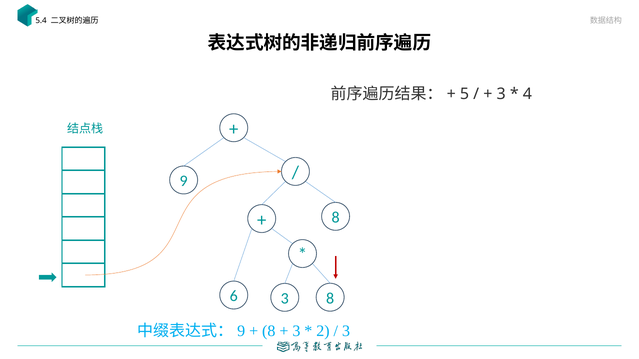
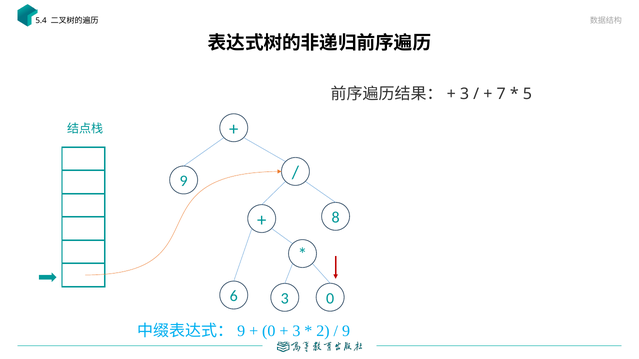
5 at (464, 94): 5 -> 3
3 at (501, 94): 3 -> 7
4: 4 -> 5
3 8: 8 -> 0
8 at (269, 331): 8 -> 0
3 at (346, 331): 3 -> 9
